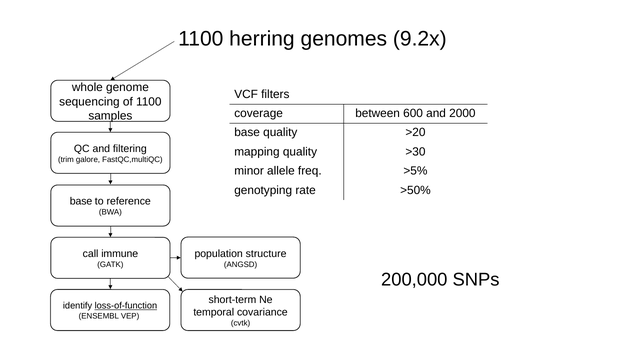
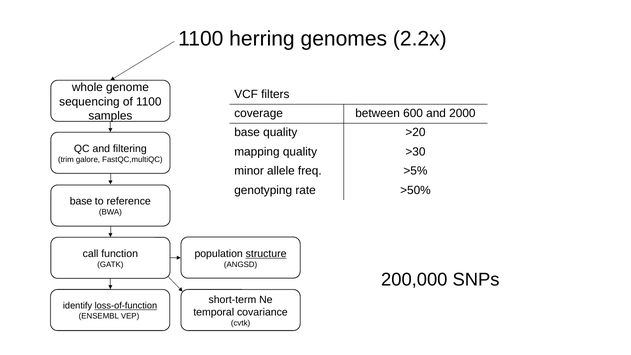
9.2x: 9.2x -> 2.2x
structure underline: none -> present
immune: immune -> function
